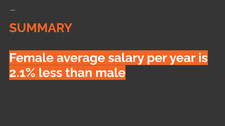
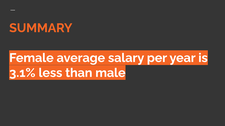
2.1%: 2.1% -> 3.1%
